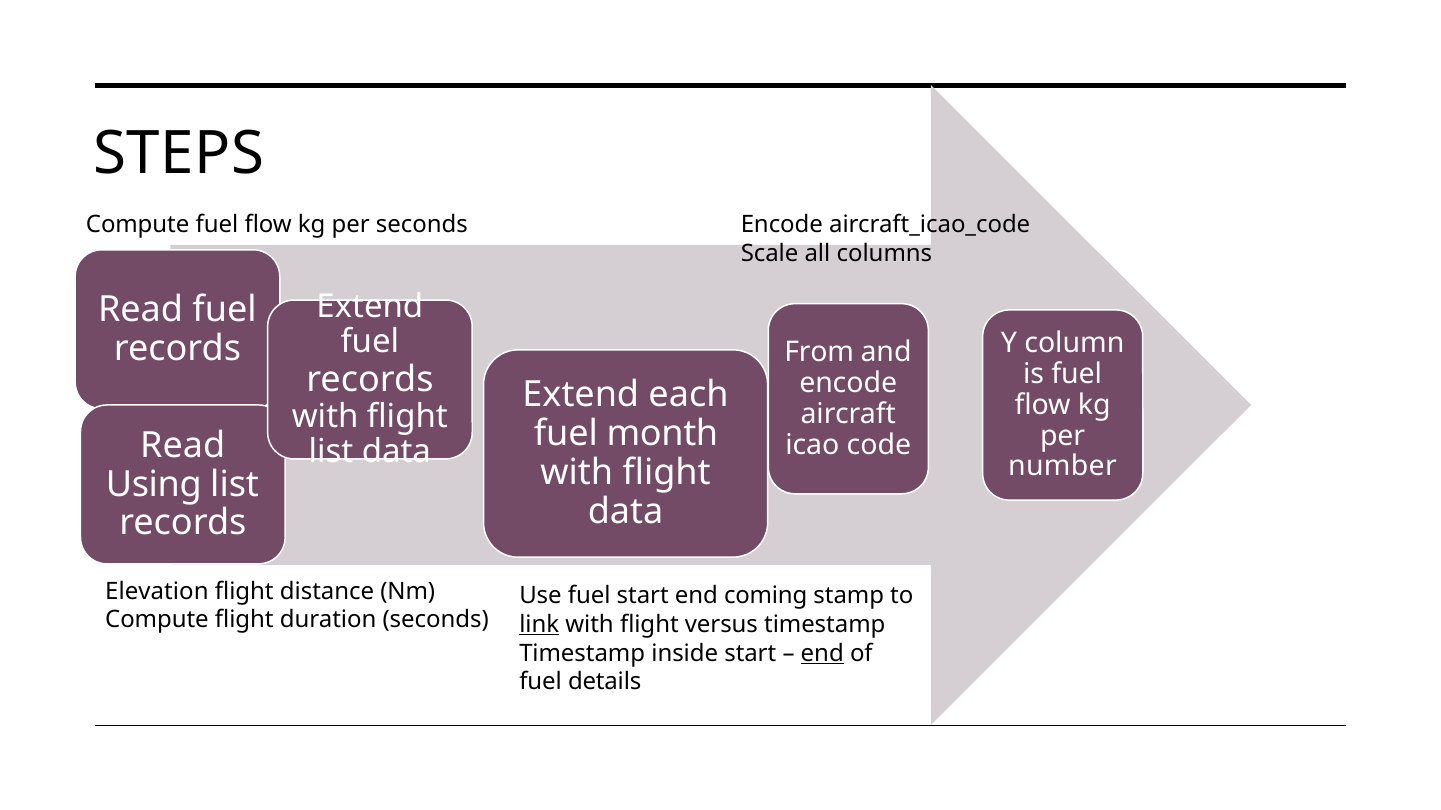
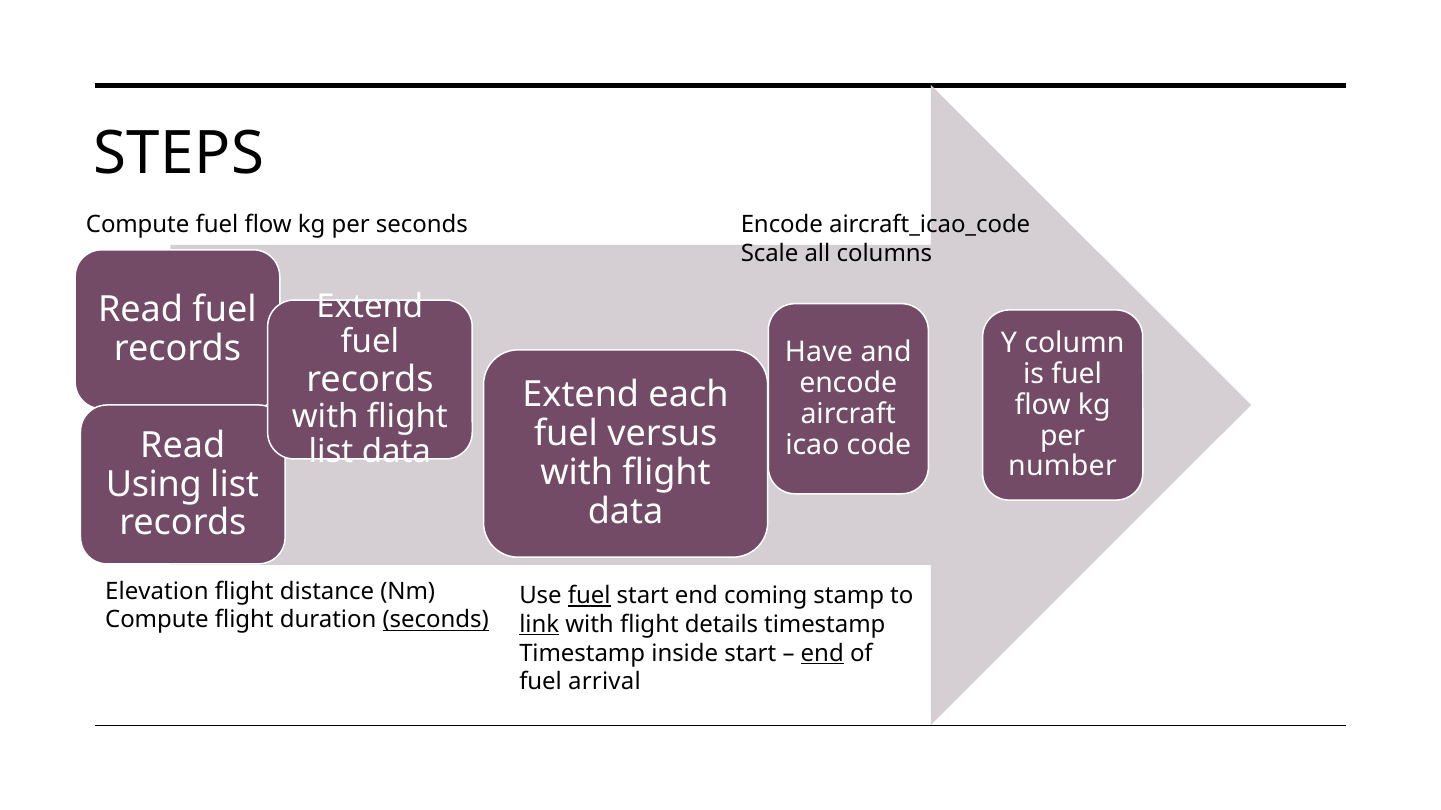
From: From -> Have
month: month -> versus
fuel at (589, 596) underline: none -> present
seconds at (436, 620) underline: none -> present
versus: versus -> details
details: details -> arrival
